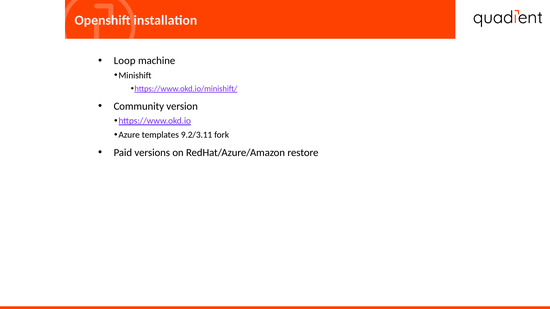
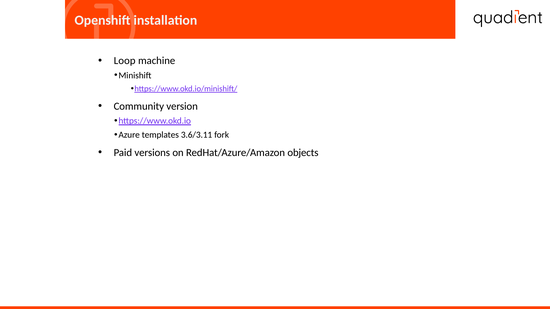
9.2/3.11: 9.2/3.11 -> 3.6/3.11
restore: restore -> objects
